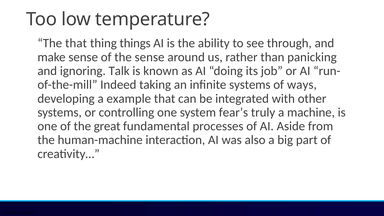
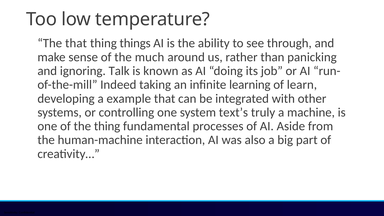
the sense: sense -> much
infinite systems: systems -> learning
ways: ways -> learn
fear’s: fear’s -> text’s
the great: great -> thing
